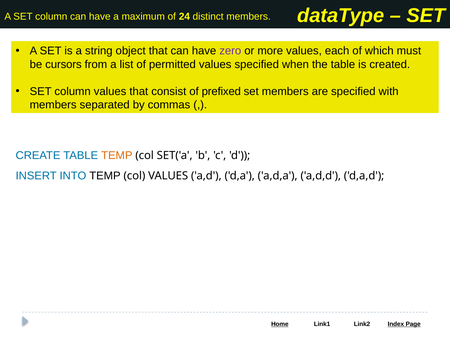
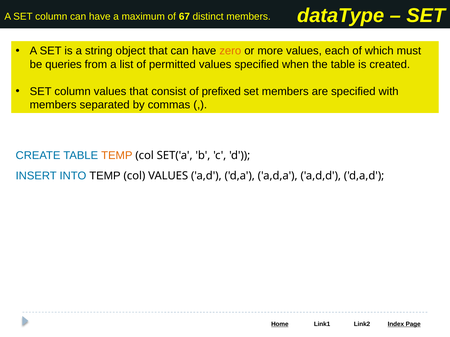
24: 24 -> 67
zero colour: purple -> orange
cursors: cursors -> queries
